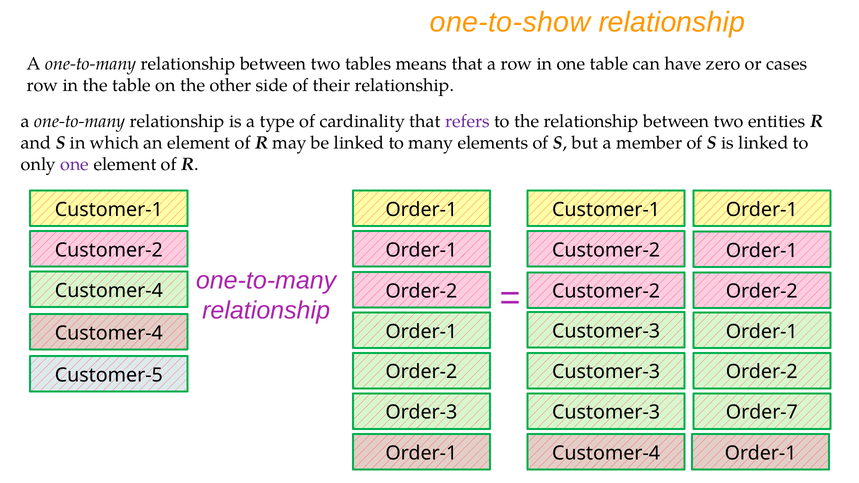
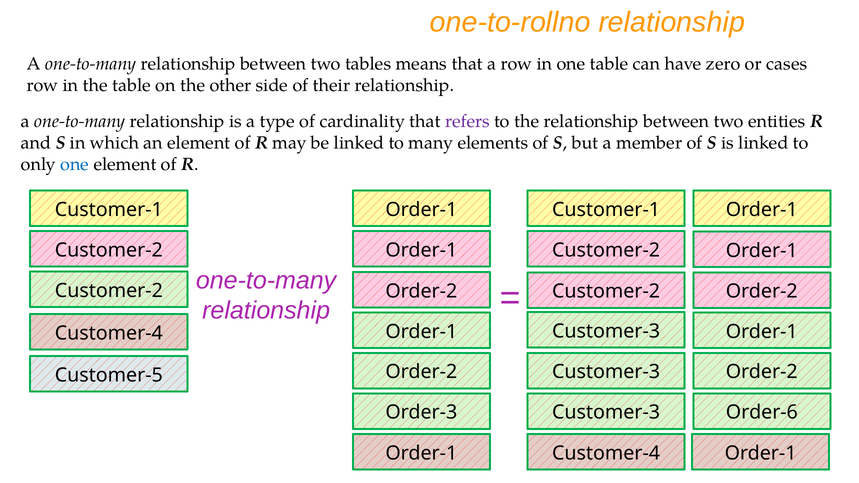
one-to-show: one-to-show -> one-to-rollno
one at (75, 164) colour: purple -> blue
Customer-4 at (109, 291): Customer-4 -> Customer-2
Order-7: Order-7 -> Order-6
